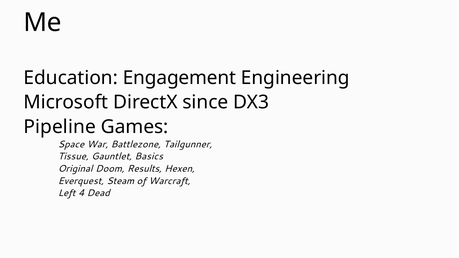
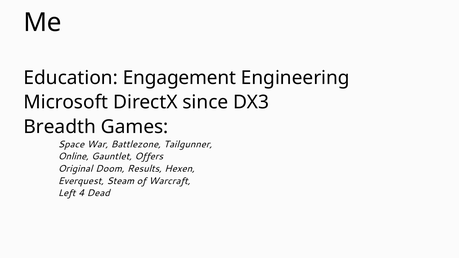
Pipeline: Pipeline -> Breadth
Tissue: Tissue -> Online
Basics: Basics -> Offers
